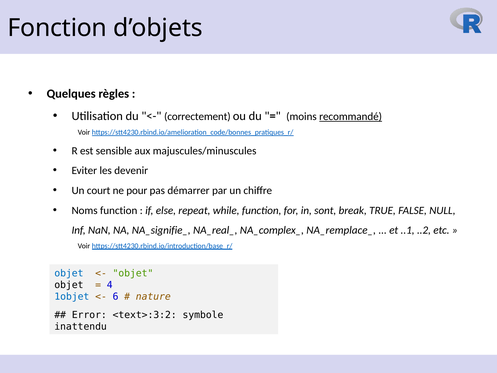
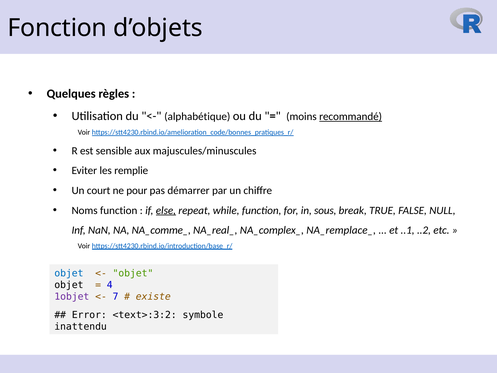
correctement: correctement -> alphabétique
devenir: devenir -> remplie
else underline: none -> present
sont: sont -> sous
NA_signifie_: NA_signifie_ -> NA_comme_
1objet colour: blue -> purple
6: 6 -> 7
nature: nature -> existe
